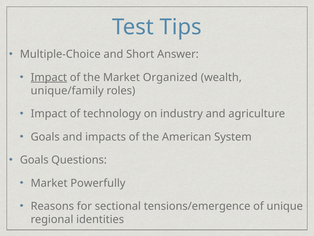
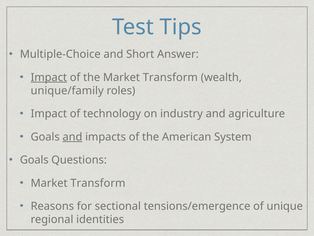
the Market Organized: Organized -> Transform
and at (72, 137) underline: none -> present
Powerfully at (98, 183): Powerfully -> Transform
